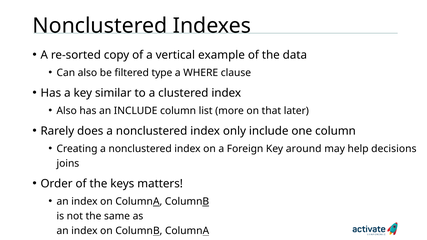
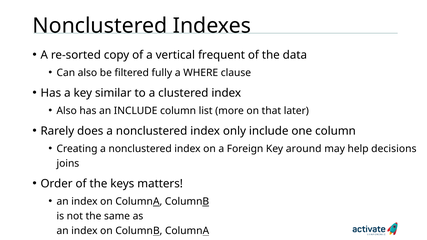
example: example -> frequent
type: type -> fully
